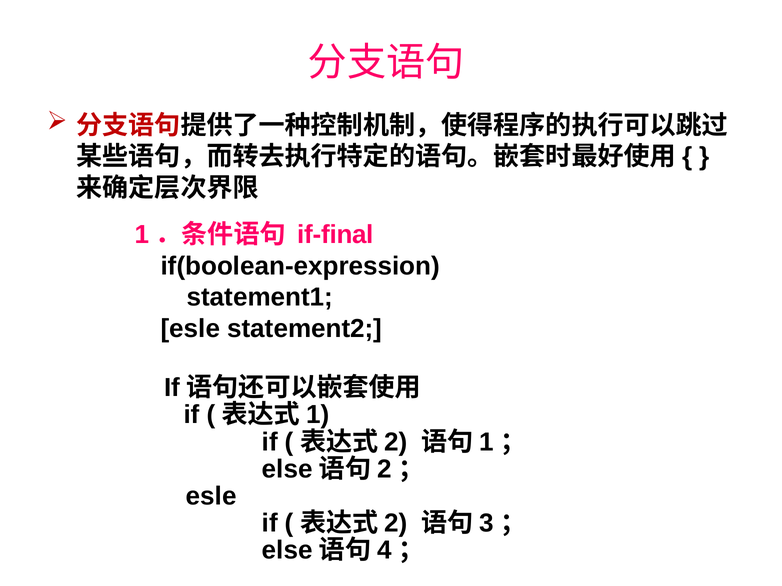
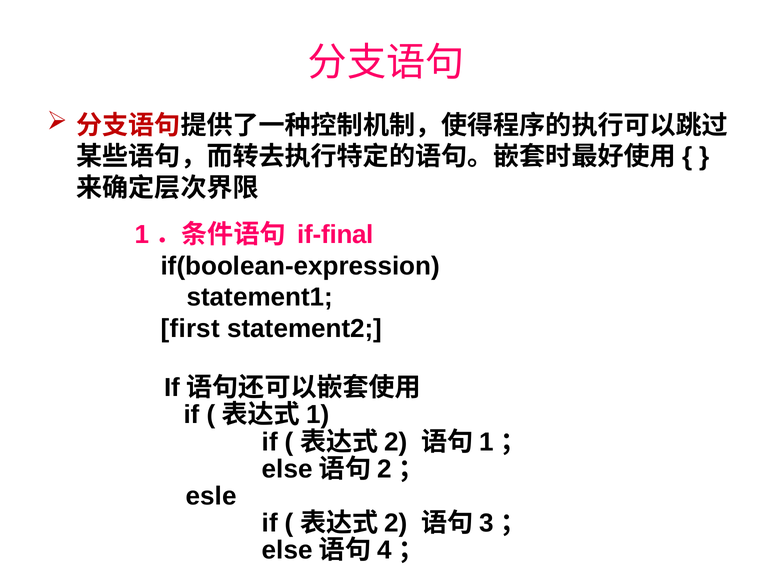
esle at (190, 329): esle -> first
